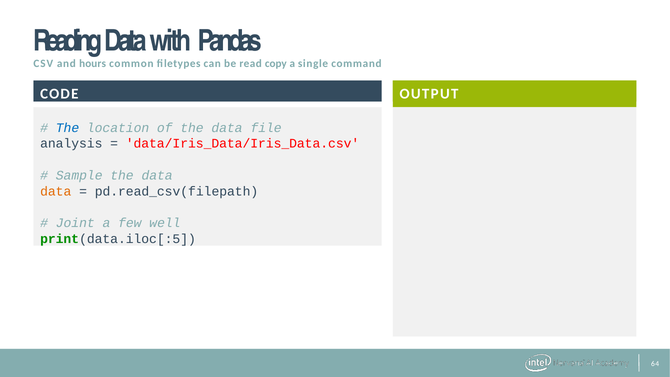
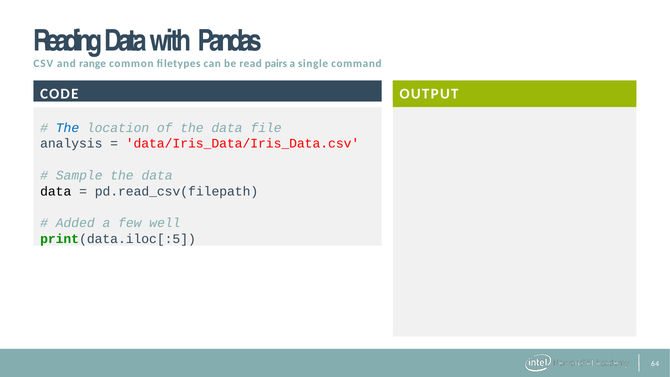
hours: hours -> range
copy: copy -> pairs
data at (56, 191) colour: orange -> black
Joint: Joint -> Added
